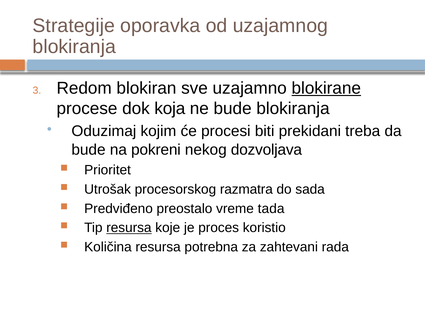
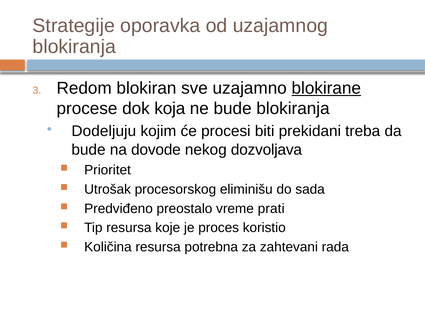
Oduzimaj: Oduzimaj -> Dodeljuju
pokreni: pokreni -> dovode
razmatra: razmatra -> eliminišu
tada: tada -> prati
resursa at (129, 228) underline: present -> none
